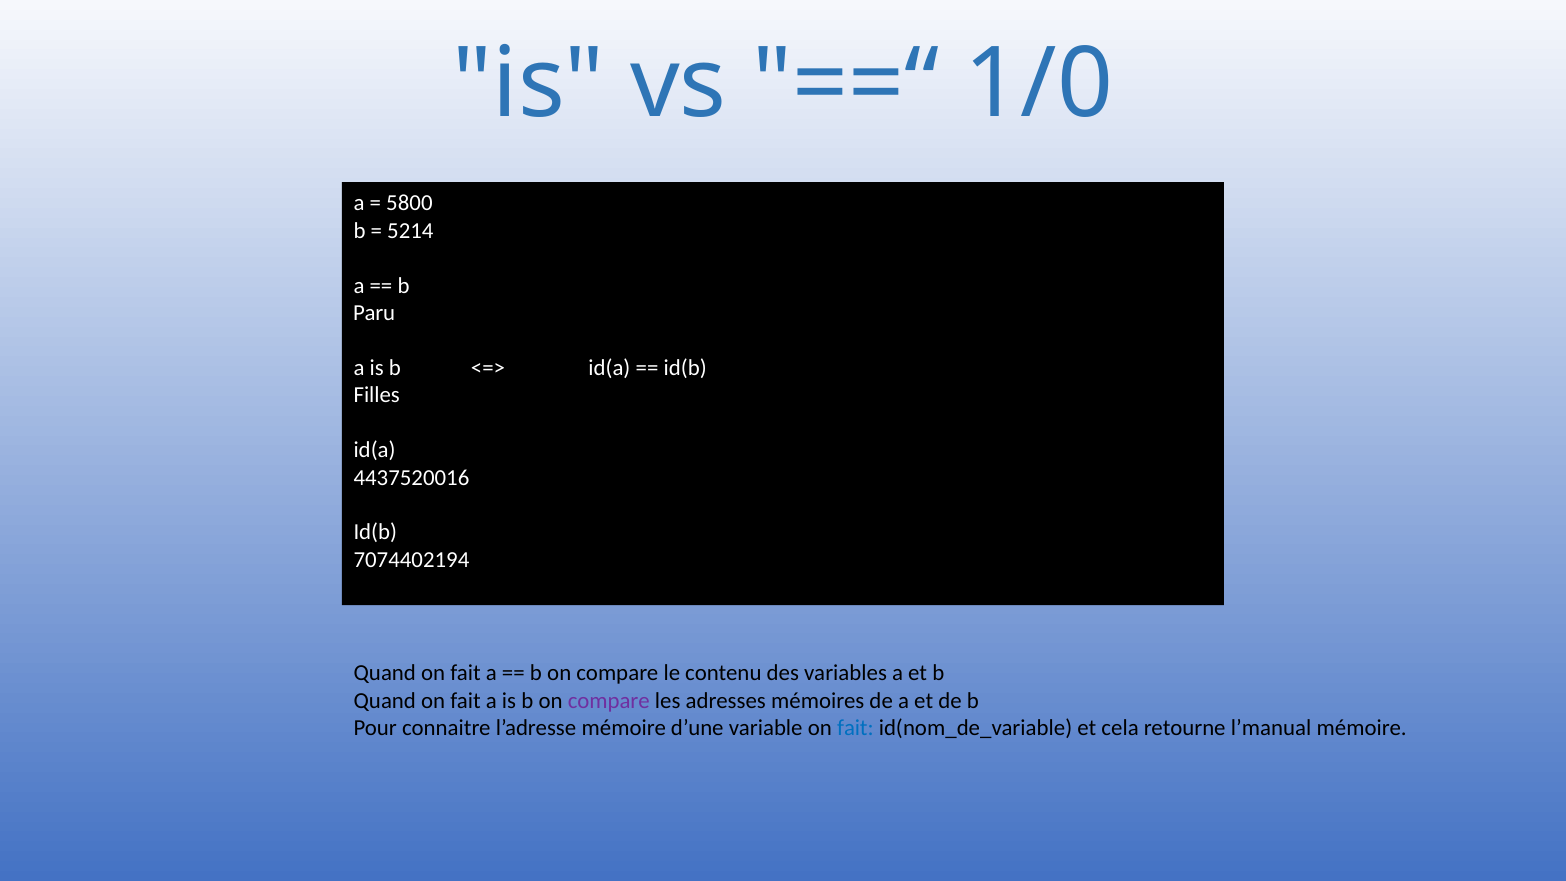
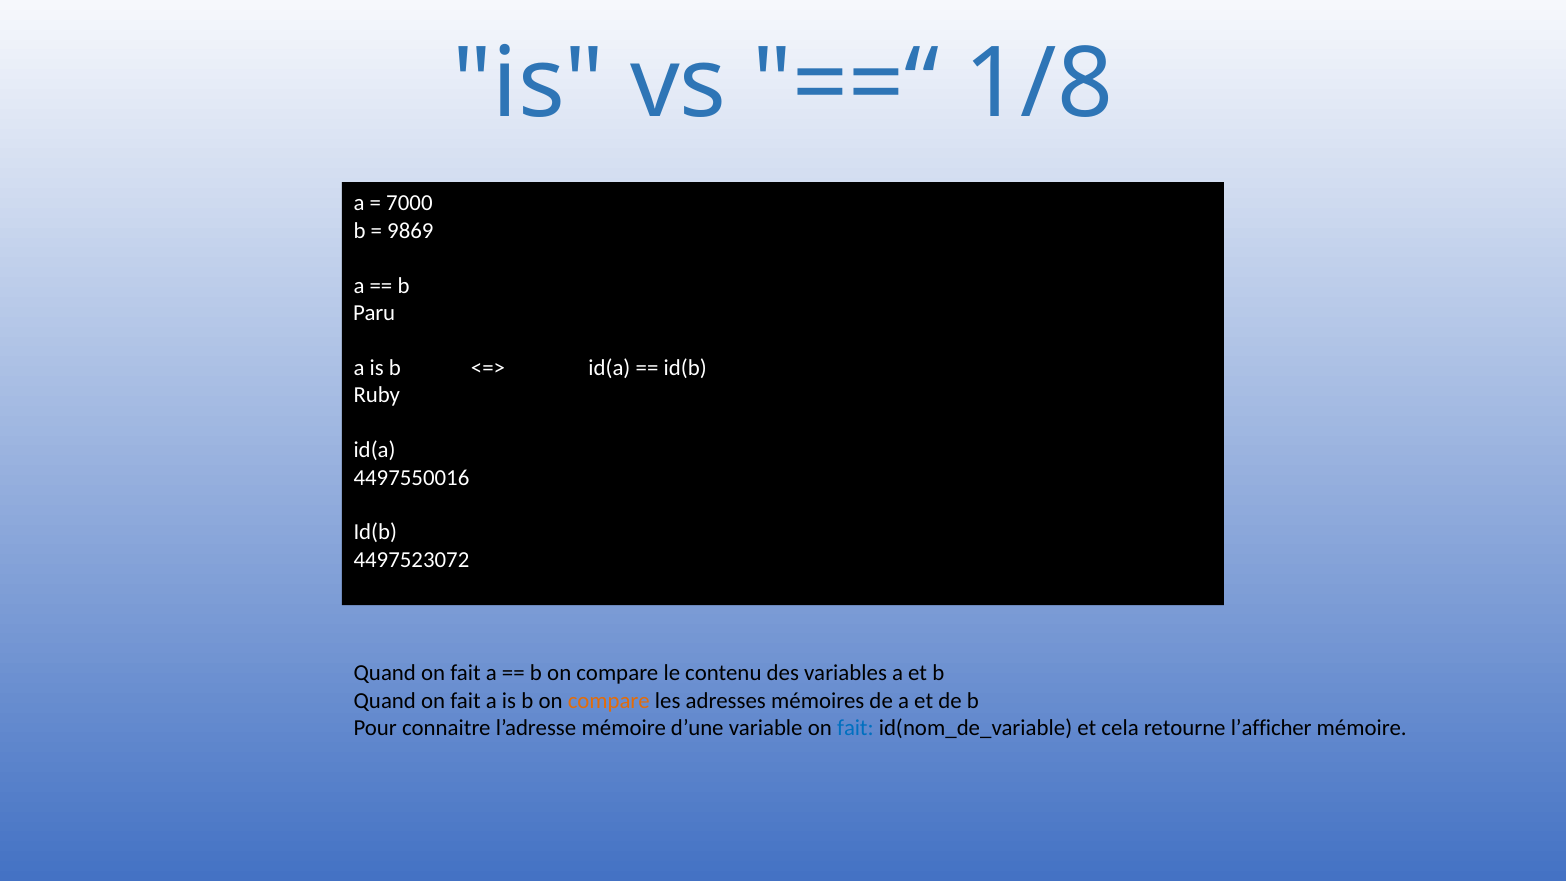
1/0: 1/0 -> 1/8
5800: 5800 -> 7000
5214: 5214 -> 9869
Filles: Filles -> Ruby
4437520016: 4437520016 -> 4497550016
7074402194: 7074402194 -> 4497523072
compare at (609, 701) colour: purple -> orange
l’manual: l’manual -> l’afficher
